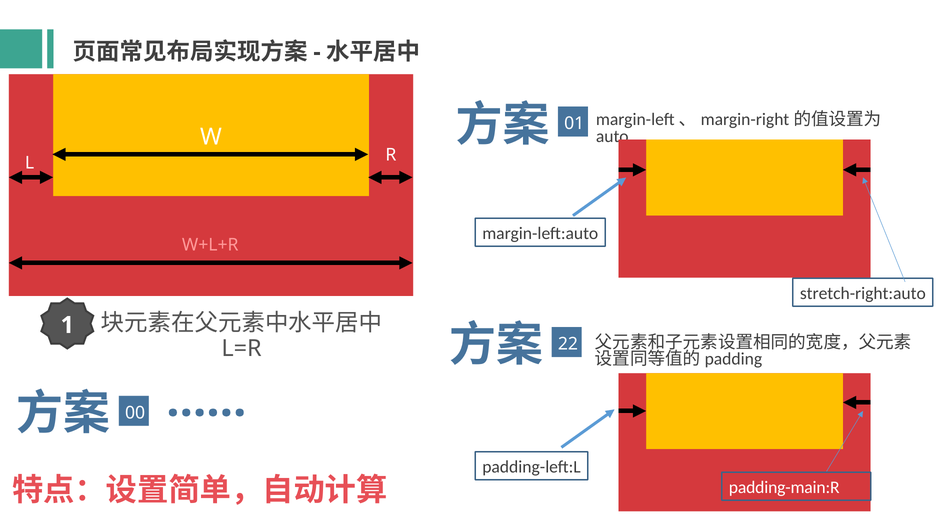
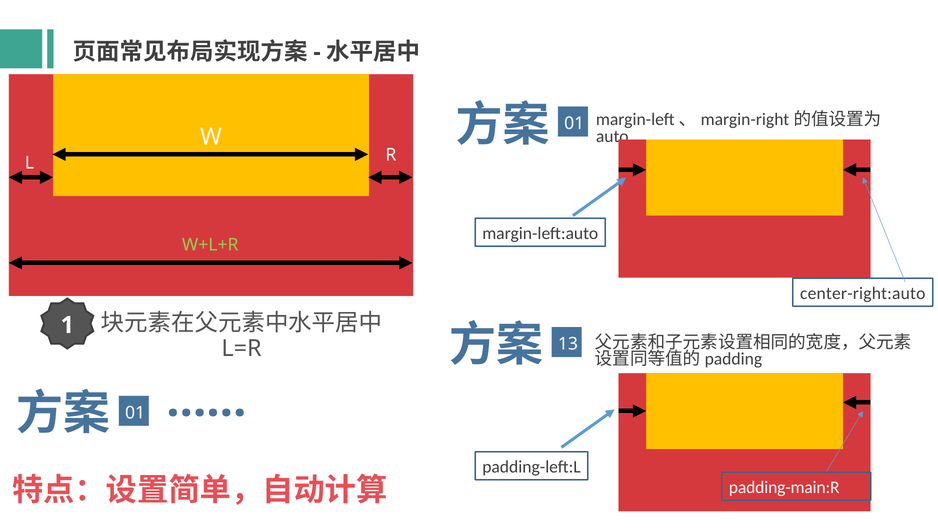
W+L+R colour: pink -> light green
stretch-right:auto: stretch-right:auto -> center-right:auto
22: 22 -> 13
00 at (135, 412): 00 -> 01
